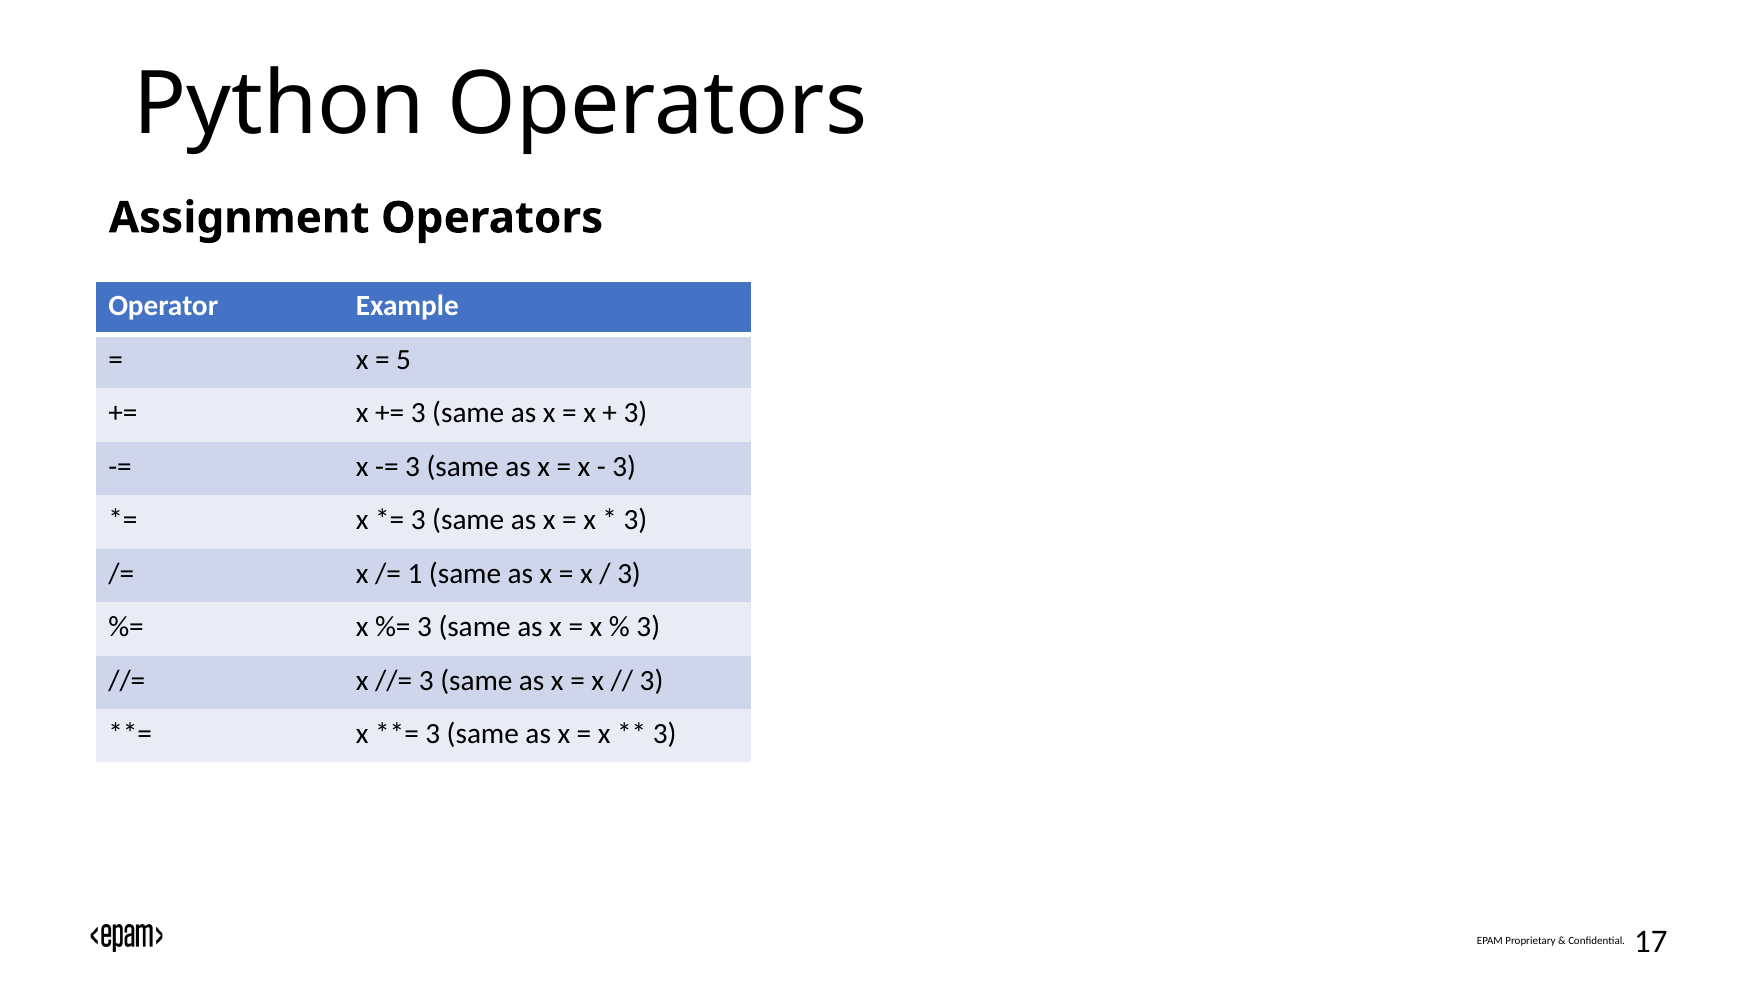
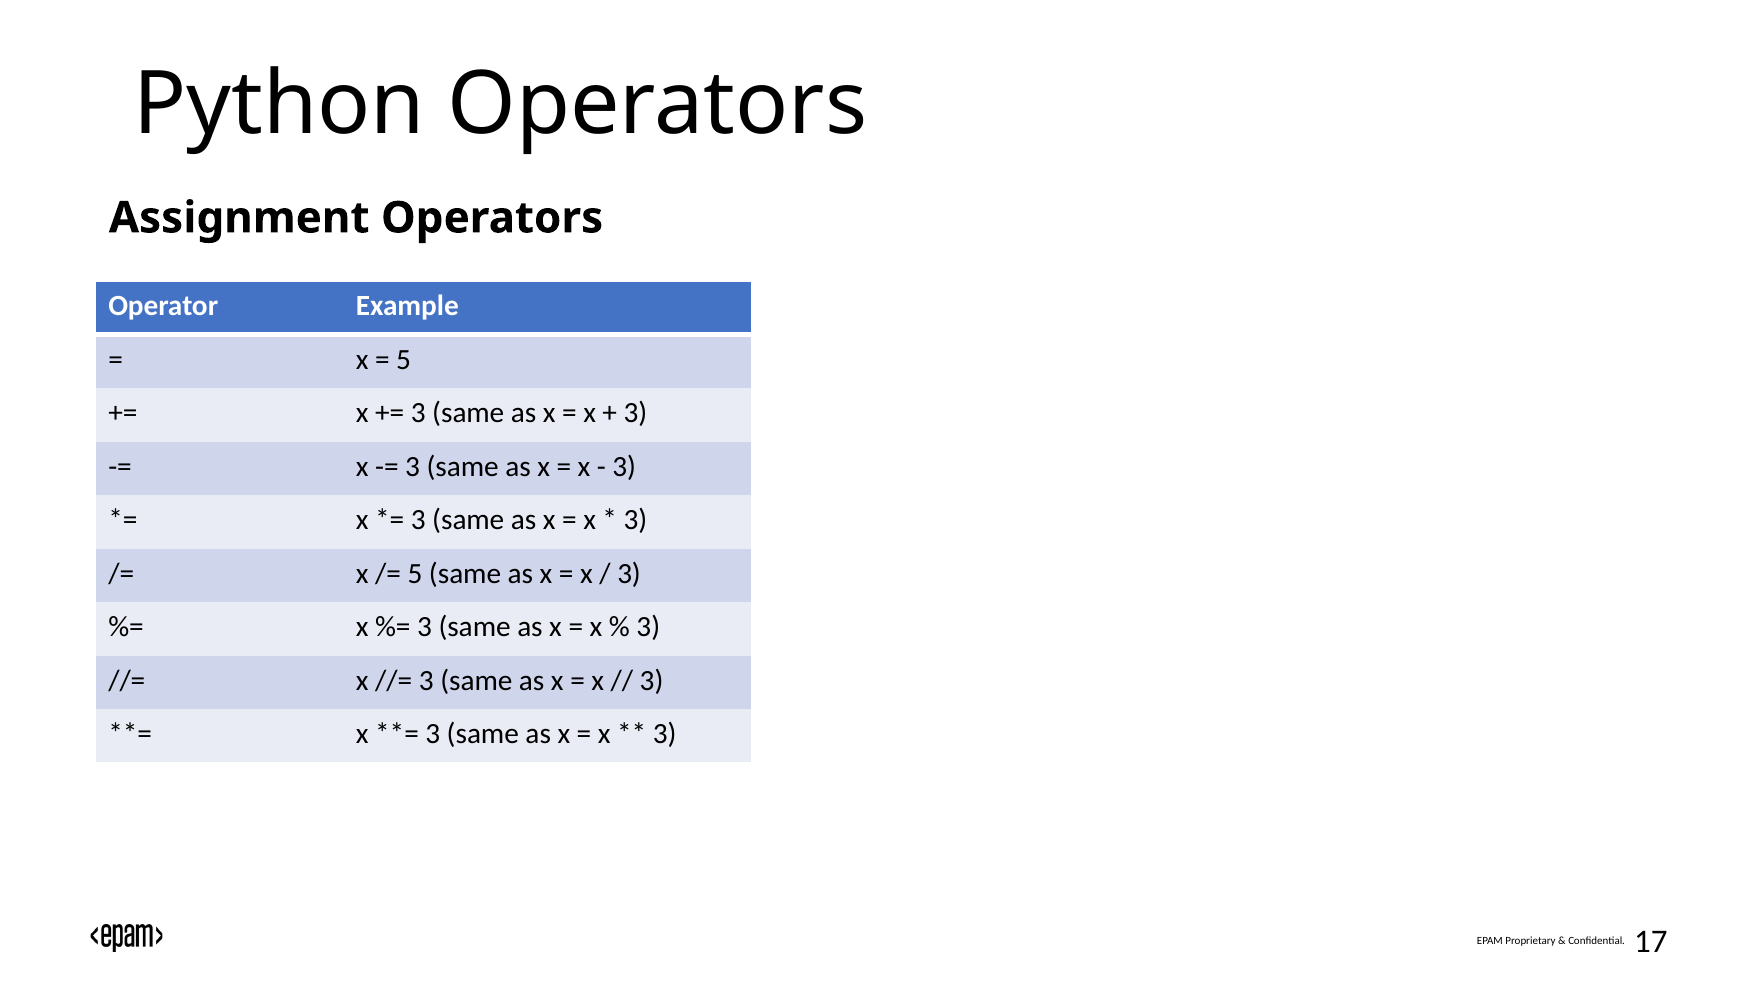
1 at (415, 574): 1 -> 5
